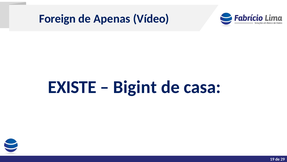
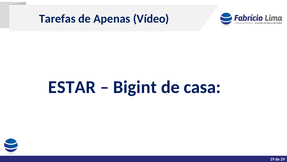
Foreign: Foreign -> Tarefas
EXISTE: EXISTE -> ESTAR
